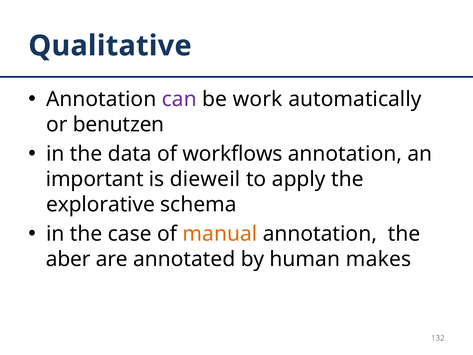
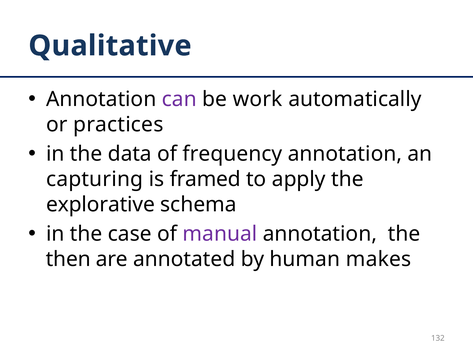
benutzen: benutzen -> practices
workflows: workflows -> frequency
important: important -> capturing
dieweil: dieweil -> framed
manual colour: orange -> purple
aber: aber -> then
